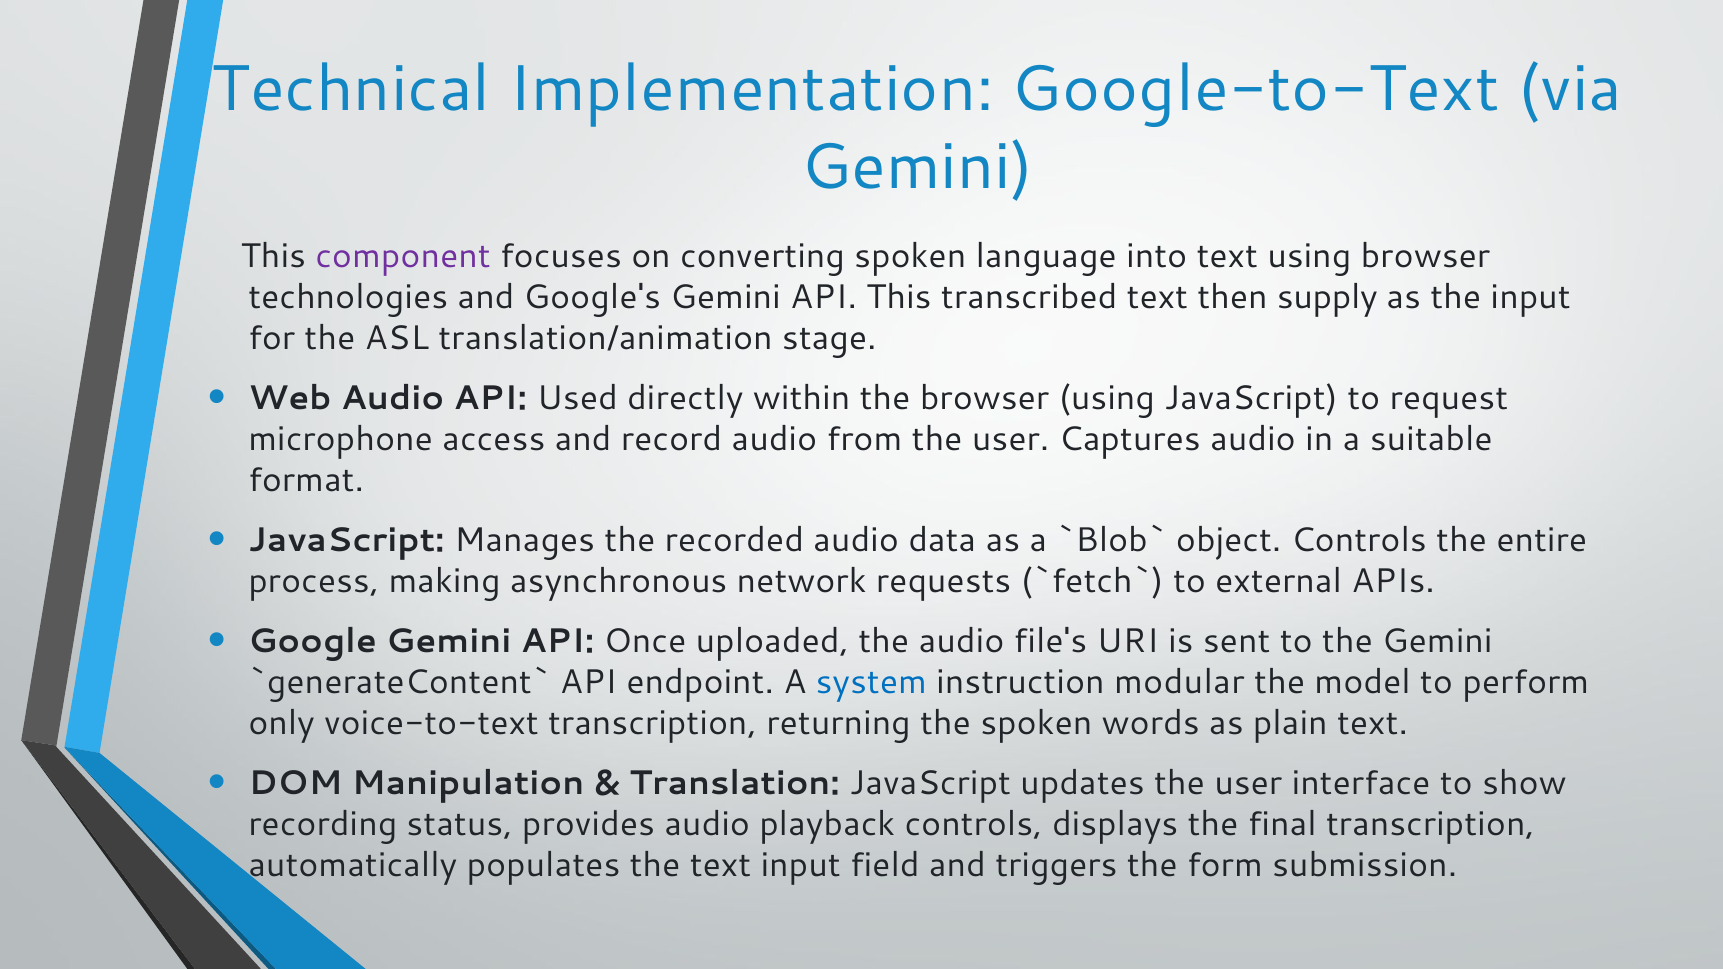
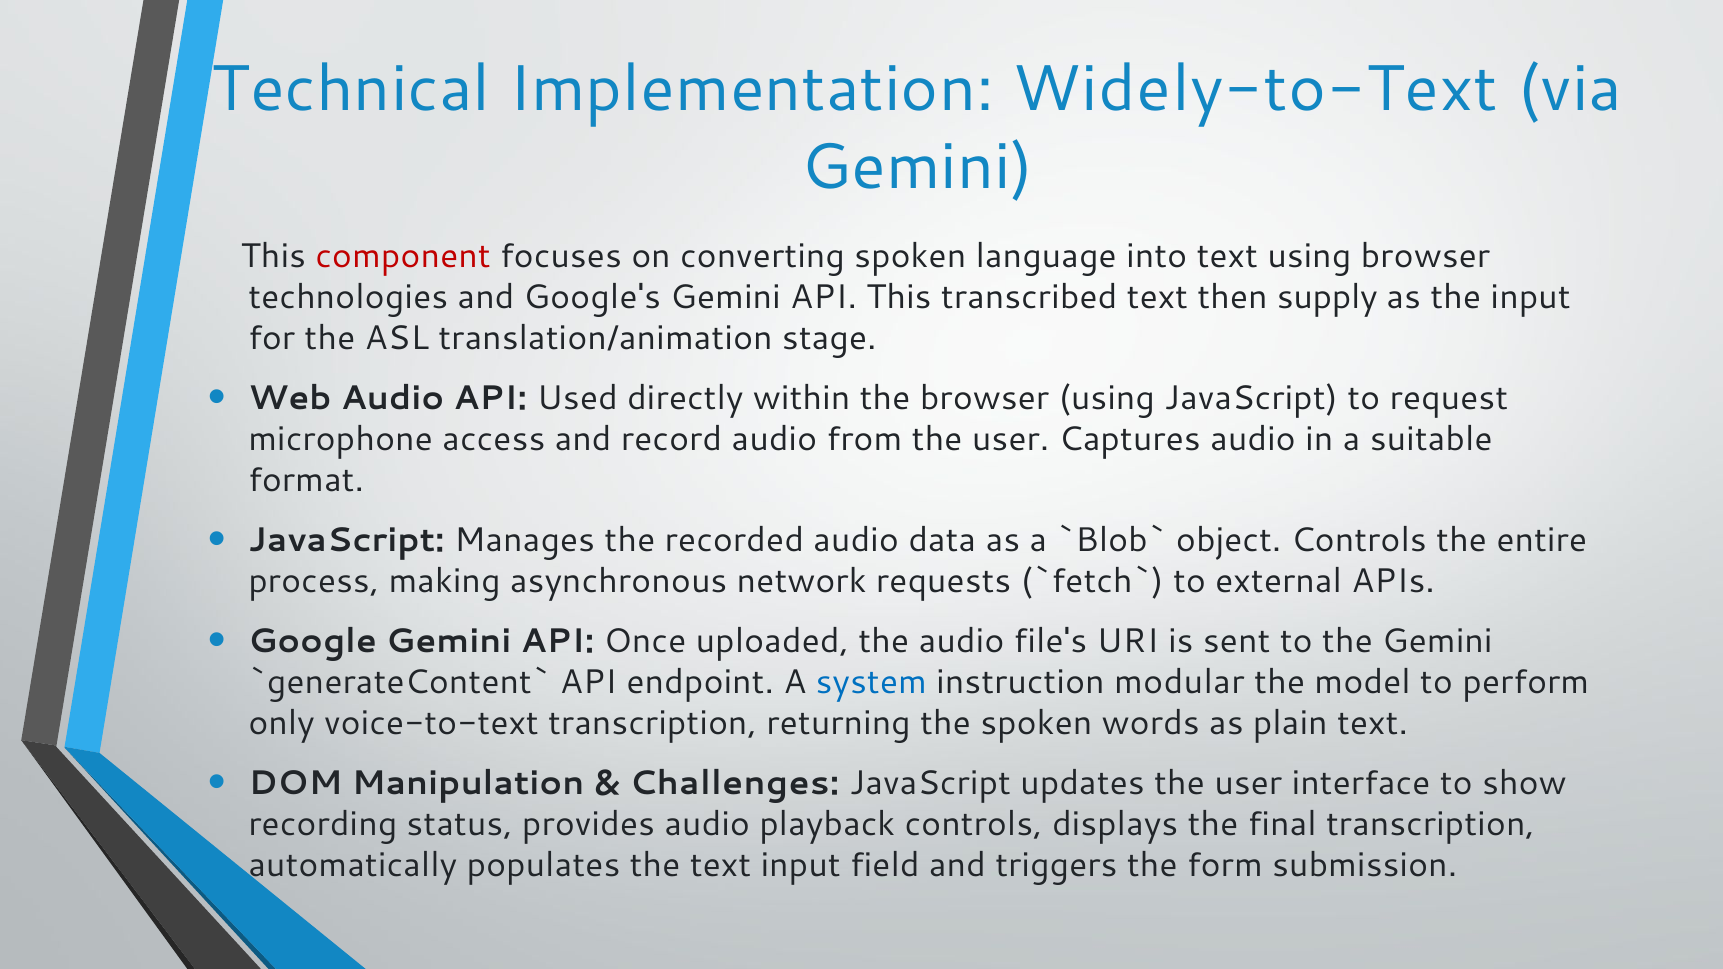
Google-to-Text: Google-to-Text -> Widely-to-Text
component colour: purple -> red
Translation: Translation -> Challenges
